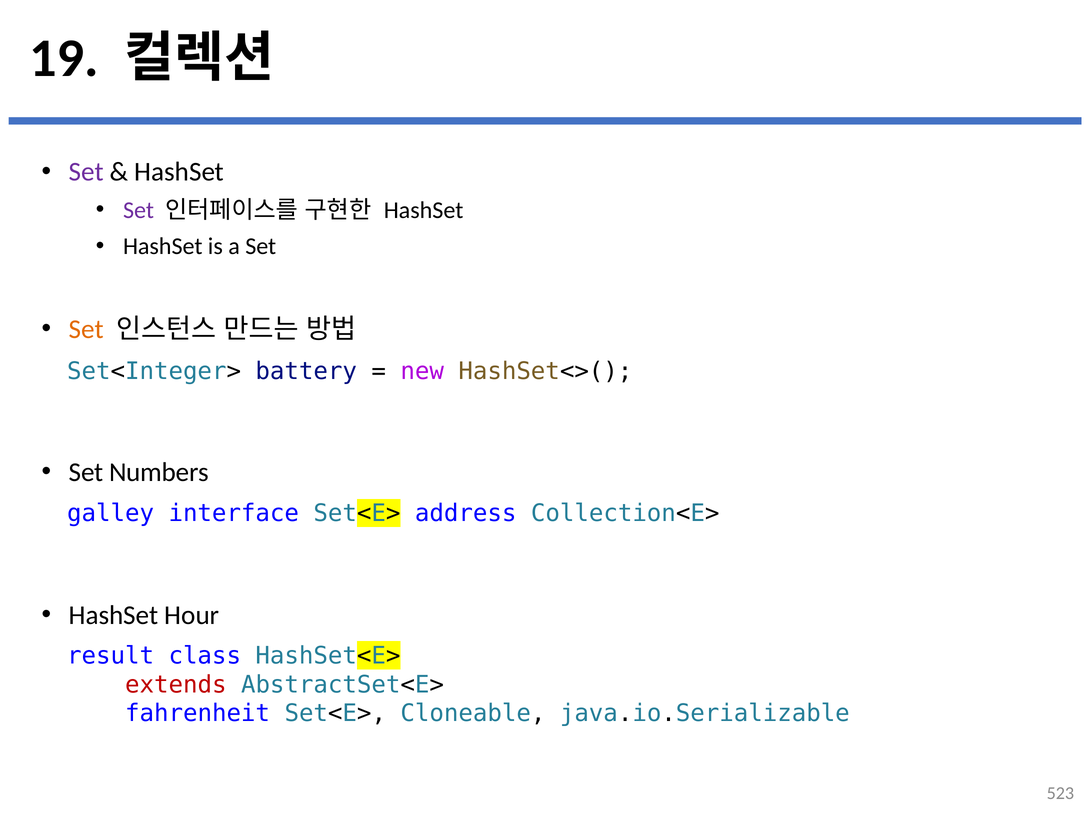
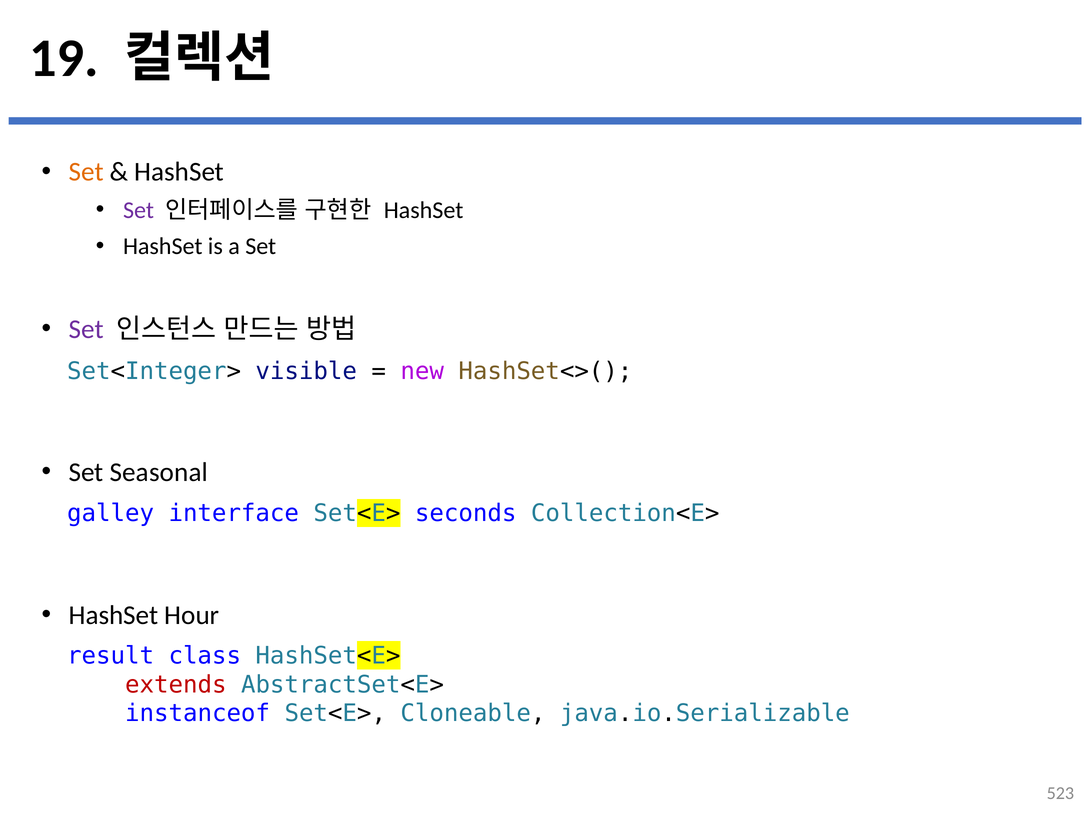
Set at (86, 172) colour: purple -> orange
Set at (86, 329) colour: orange -> purple
battery: battery -> visible
Numbers: Numbers -> Seasonal
address: address -> seconds
fahrenheit: fahrenheit -> instanceof
